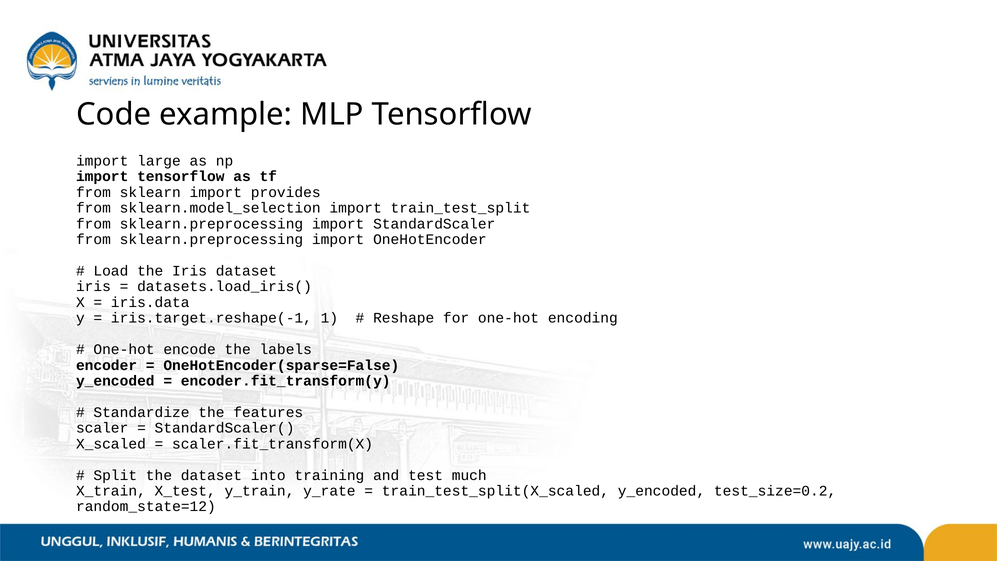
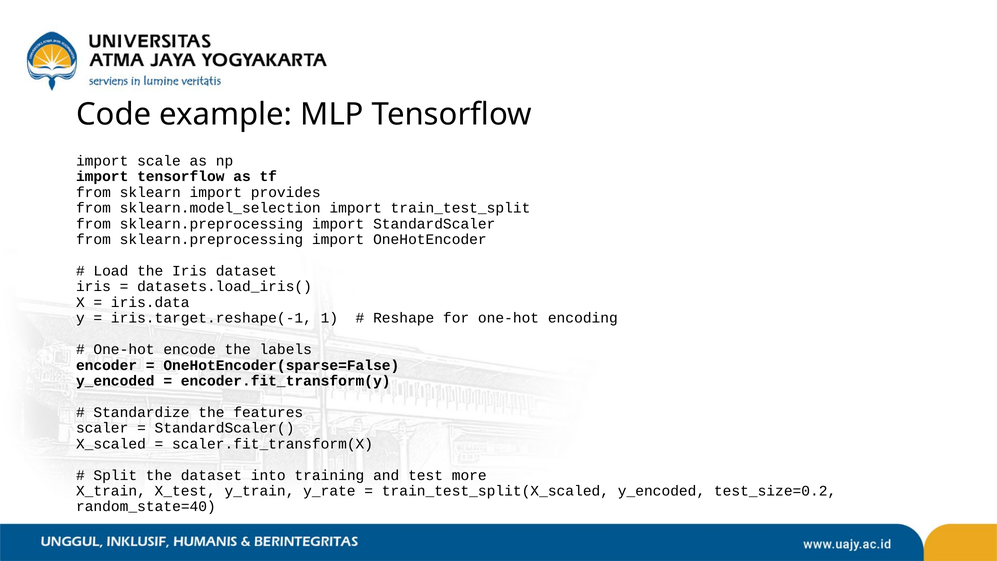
large: large -> scale
much: much -> more
random_state=12: random_state=12 -> random_state=40
